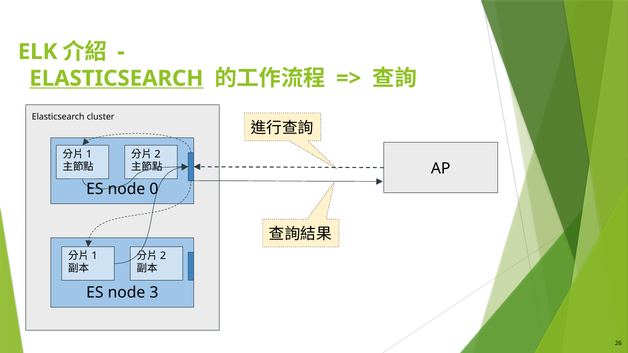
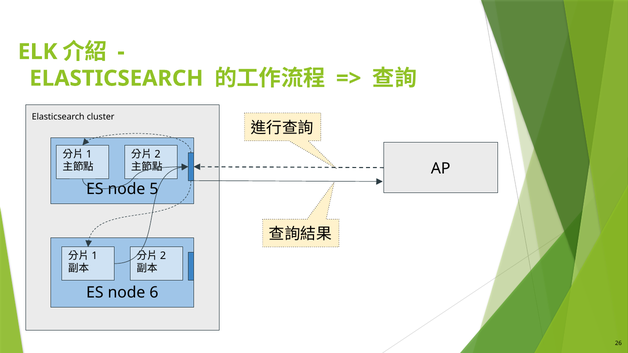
ELASTICSEARCH at (116, 78) underline: present -> none
0: 0 -> 5
3: 3 -> 6
